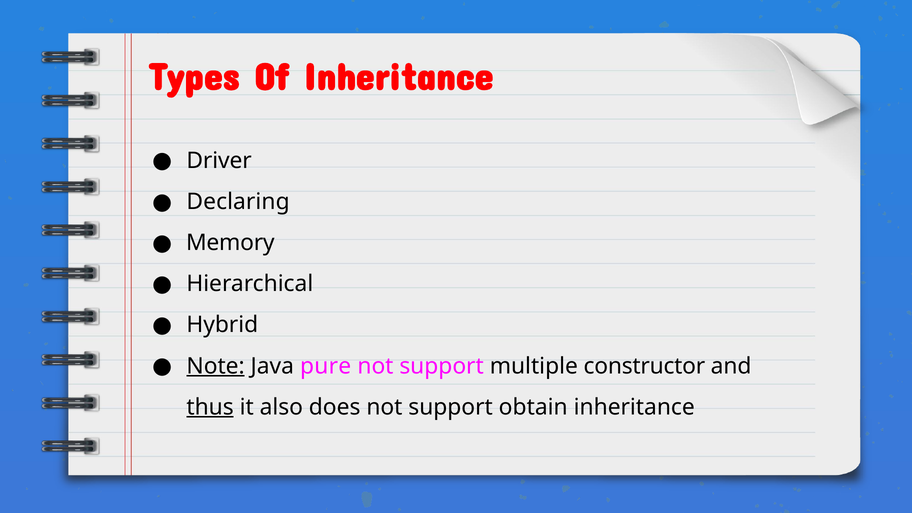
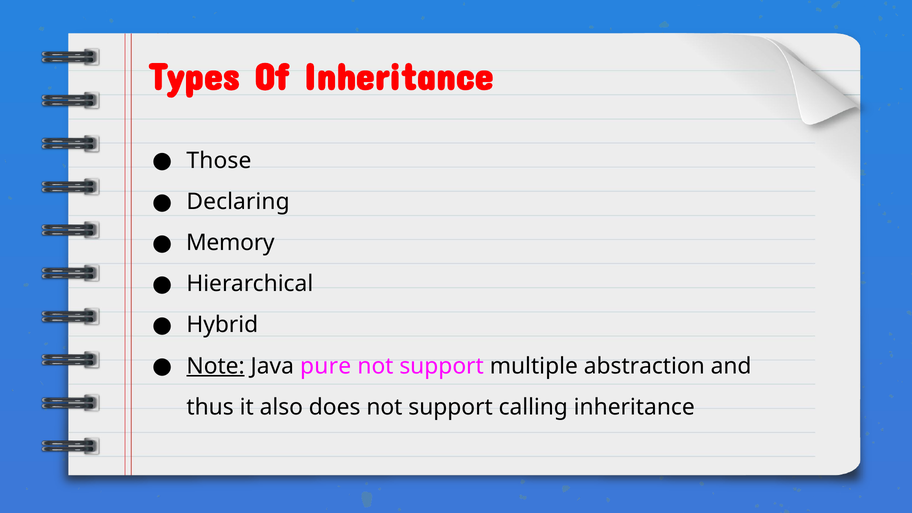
Driver: Driver -> Those
constructor: constructor -> abstraction
thus underline: present -> none
obtain: obtain -> calling
